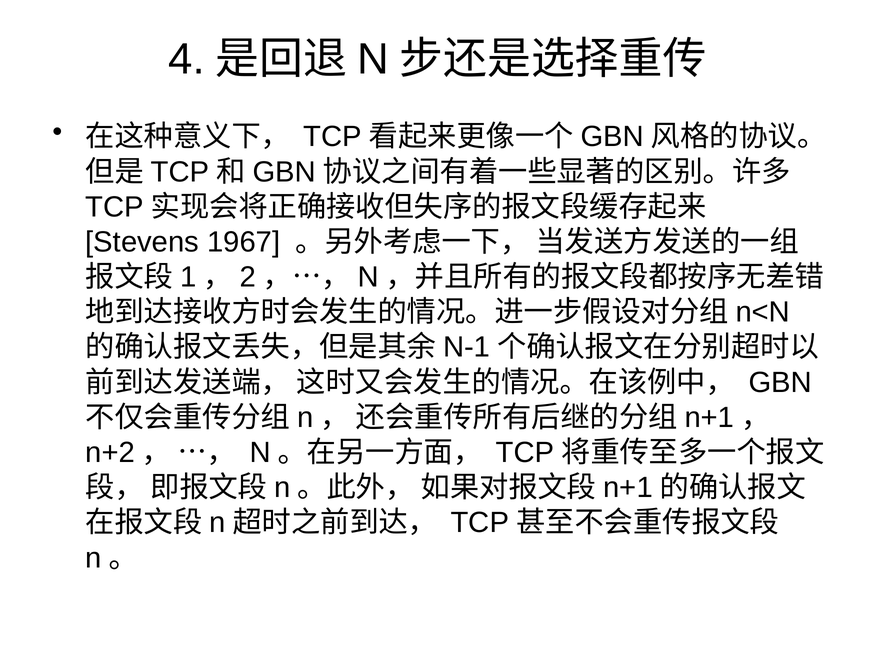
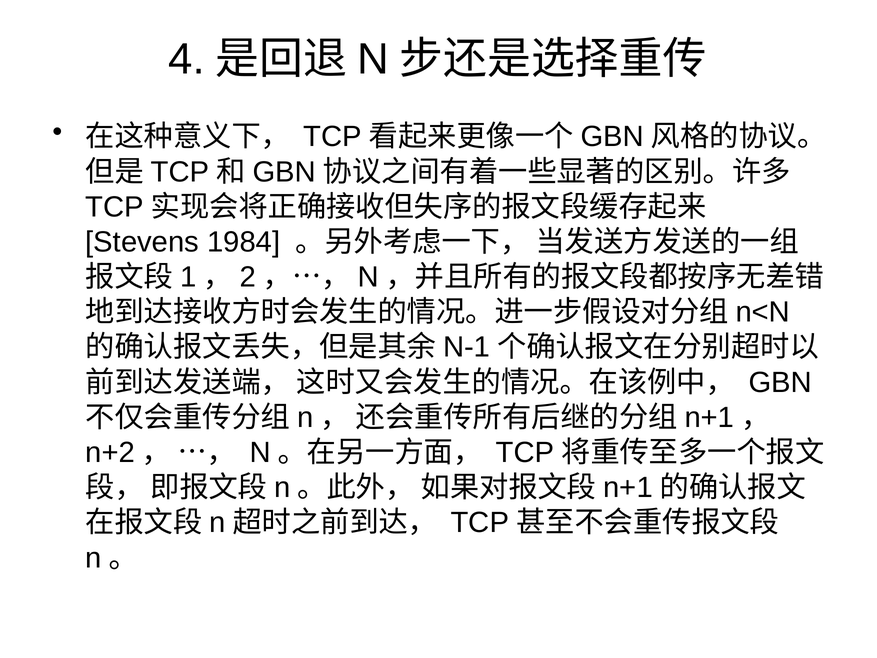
1967: 1967 -> 1984
